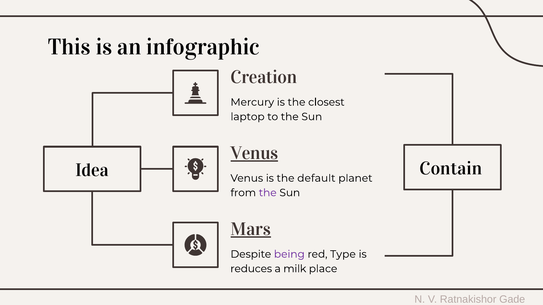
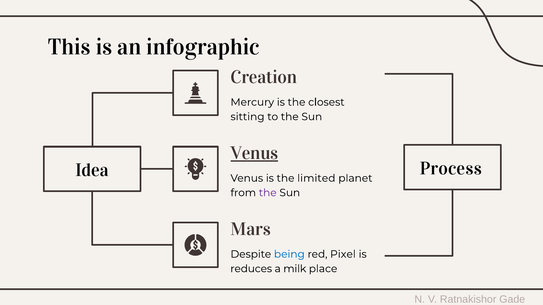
laptop: laptop -> sitting
Contain: Contain -> Process
default: default -> limited
Mars underline: present -> none
being colour: purple -> blue
Type: Type -> Pixel
